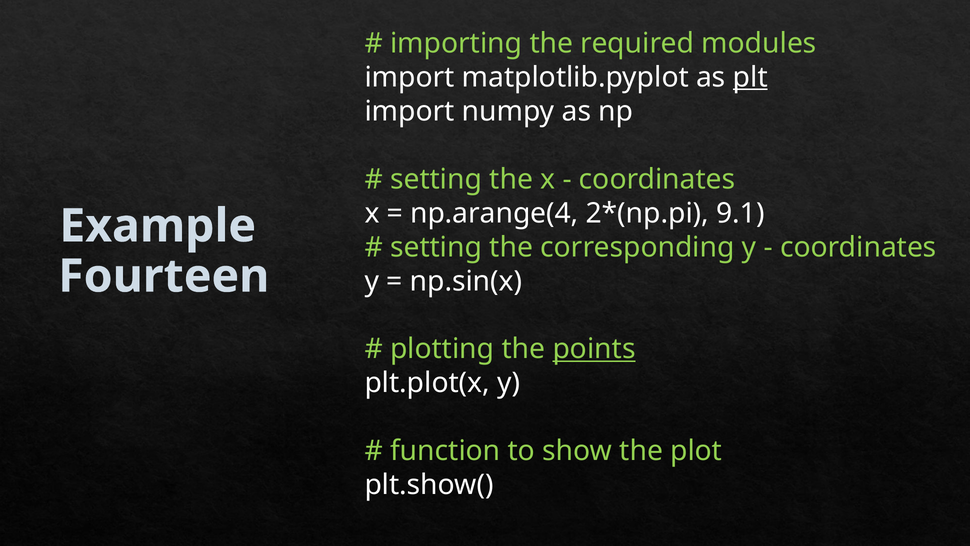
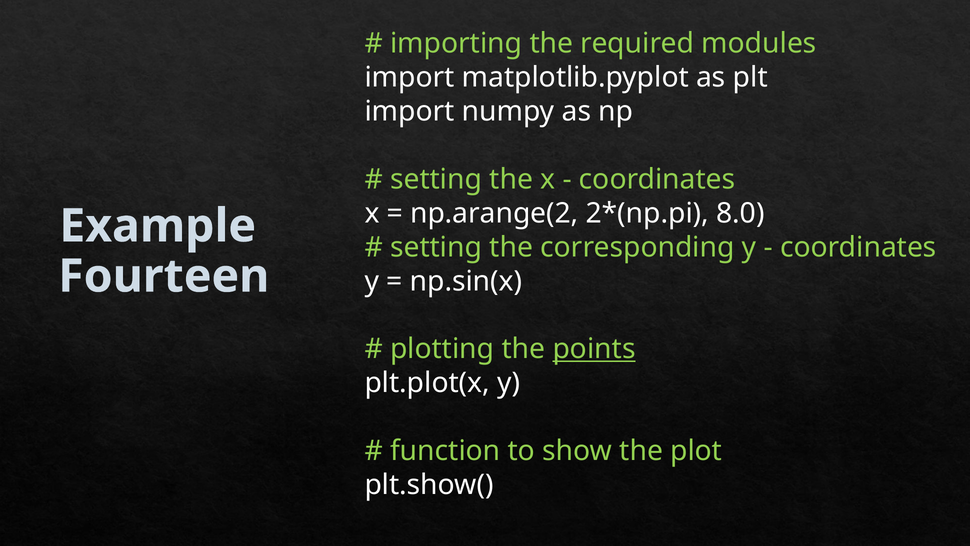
plt underline: present -> none
np.arange(4: np.arange(4 -> np.arange(2
9.1: 9.1 -> 8.0
